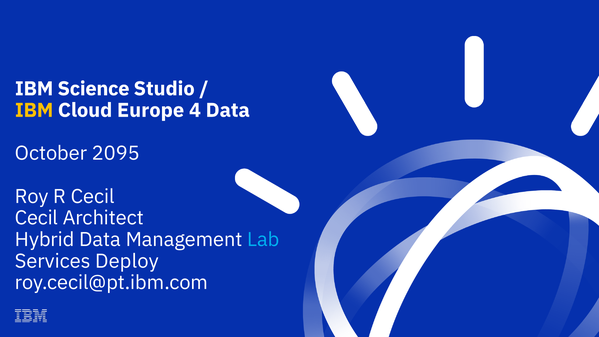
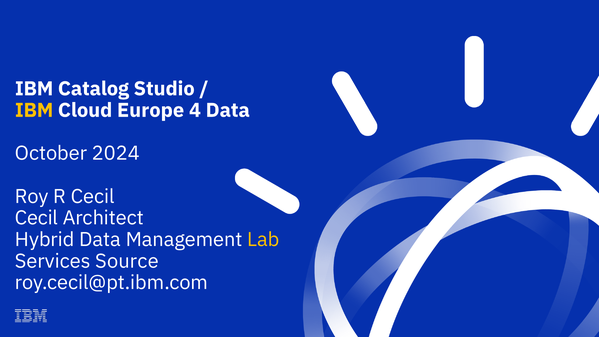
Science: Science -> Catalog
2095: 2095 -> 2024
Lab colour: light blue -> yellow
Deploy: Deploy -> Source
